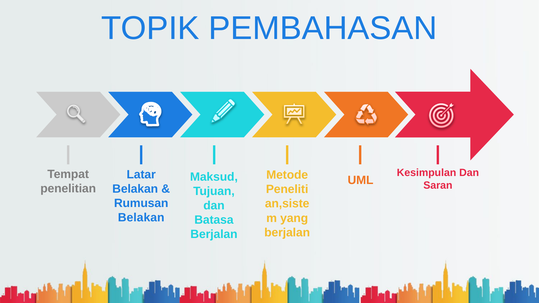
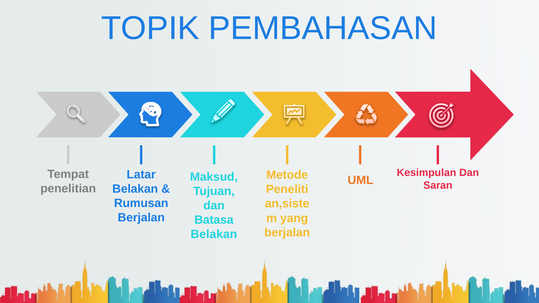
Belakan at (141, 218): Belakan -> Berjalan
Berjalan at (214, 234): Berjalan -> Belakan
